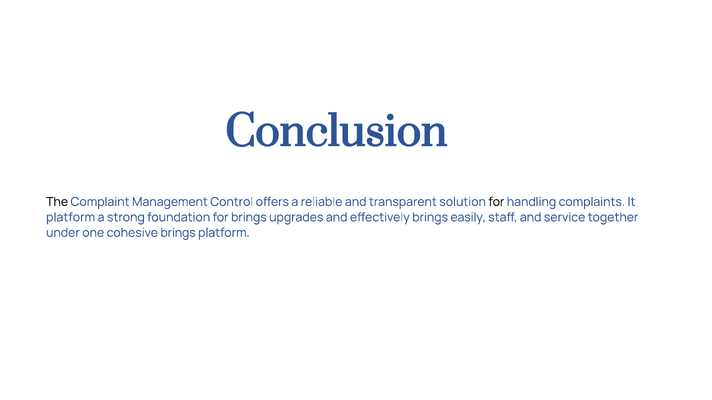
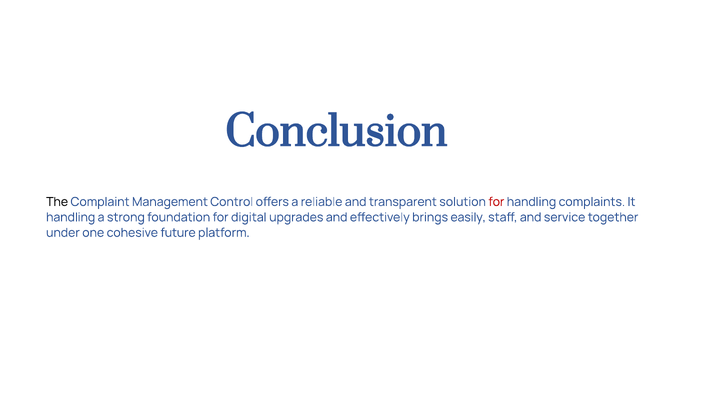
for at (496, 202) colour: black -> red
platform at (71, 218): platform -> handling
for brings: brings -> digital
cohesive brings: brings -> future
